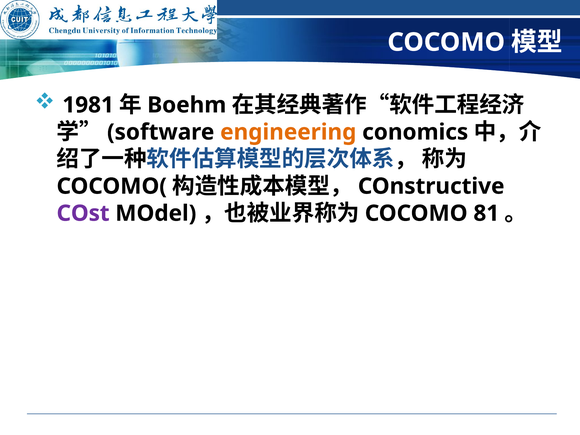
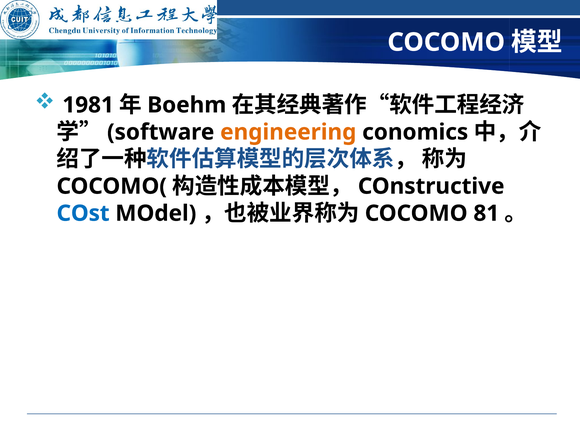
COst colour: purple -> blue
